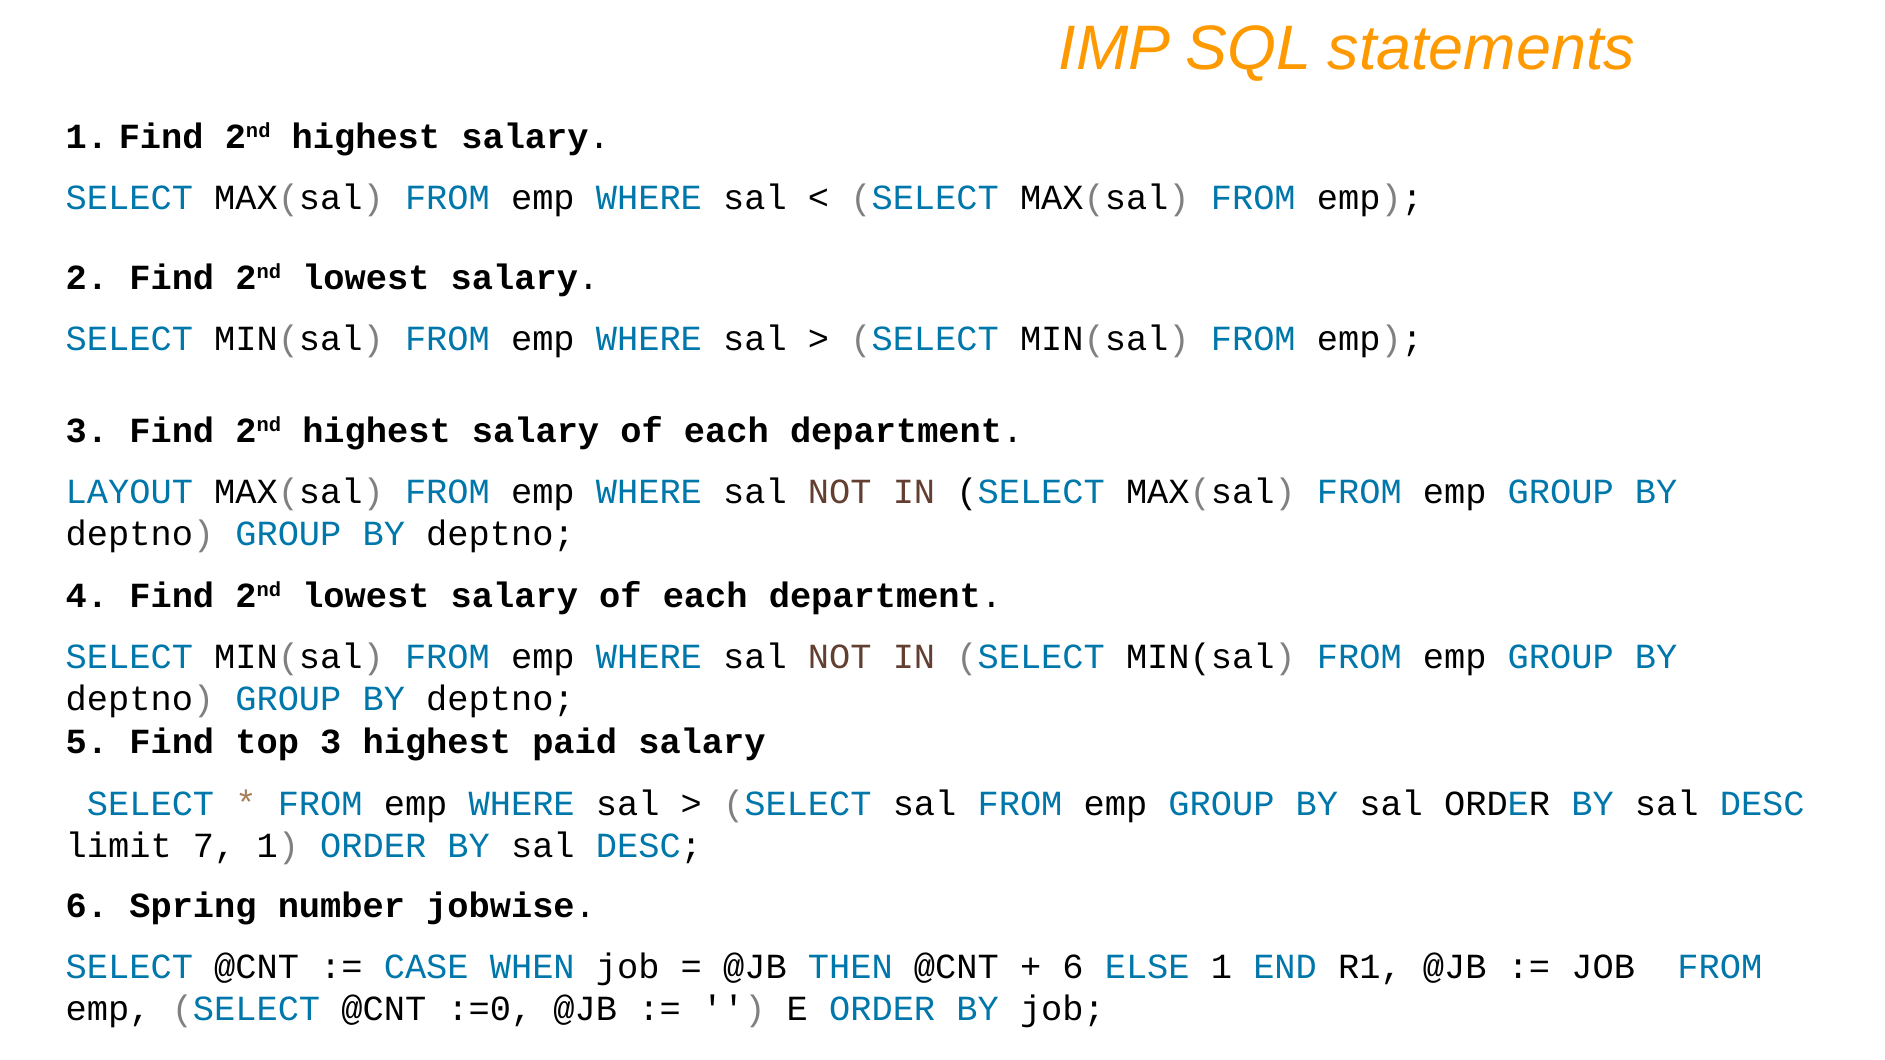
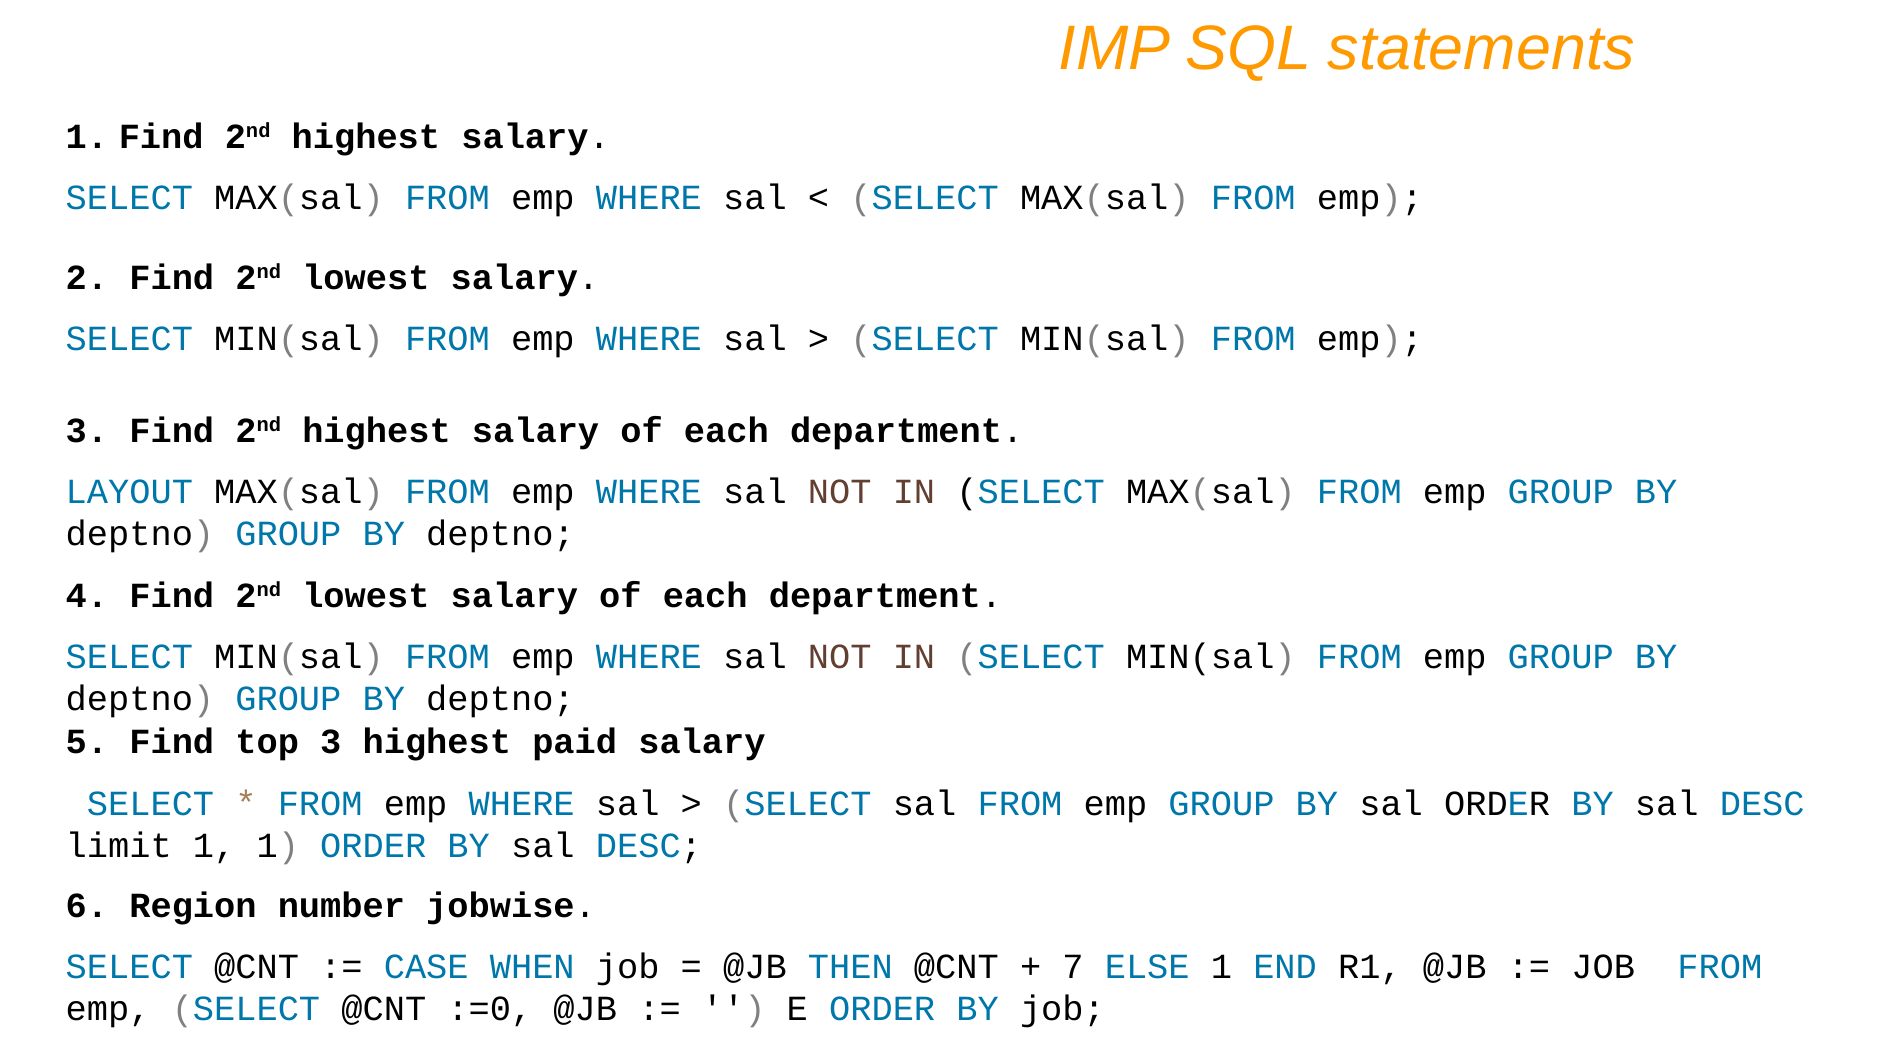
limit 7: 7 -> 1
Spring: Spring -> Region
6 at (1073, 967): 6 -> 7
